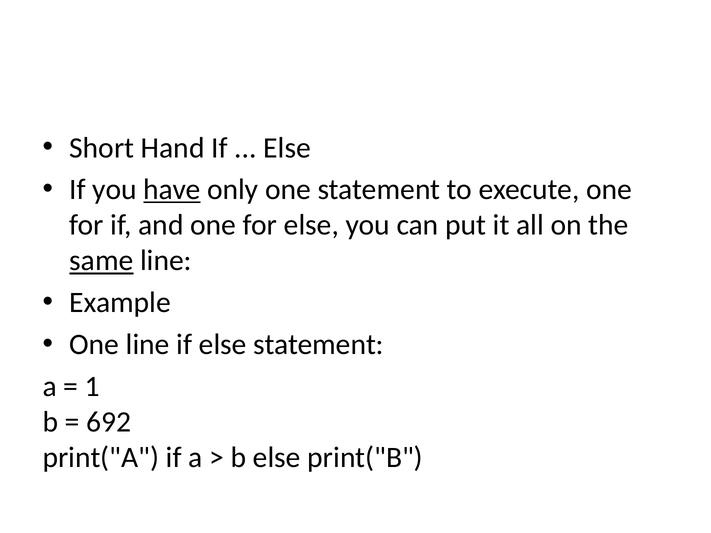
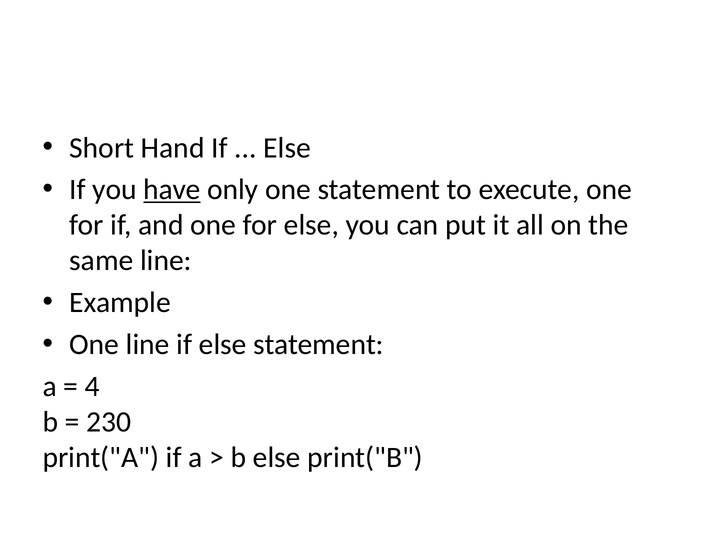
same underline: present -> none
1: 1 -> 4
692: 692 -> 230
